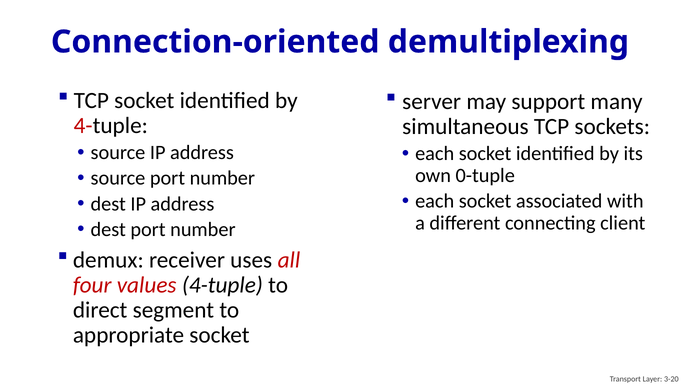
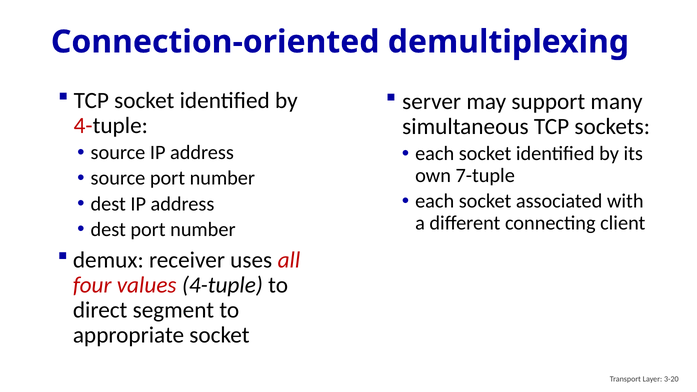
0-tuple: 0-tuple -> 7-tuple
